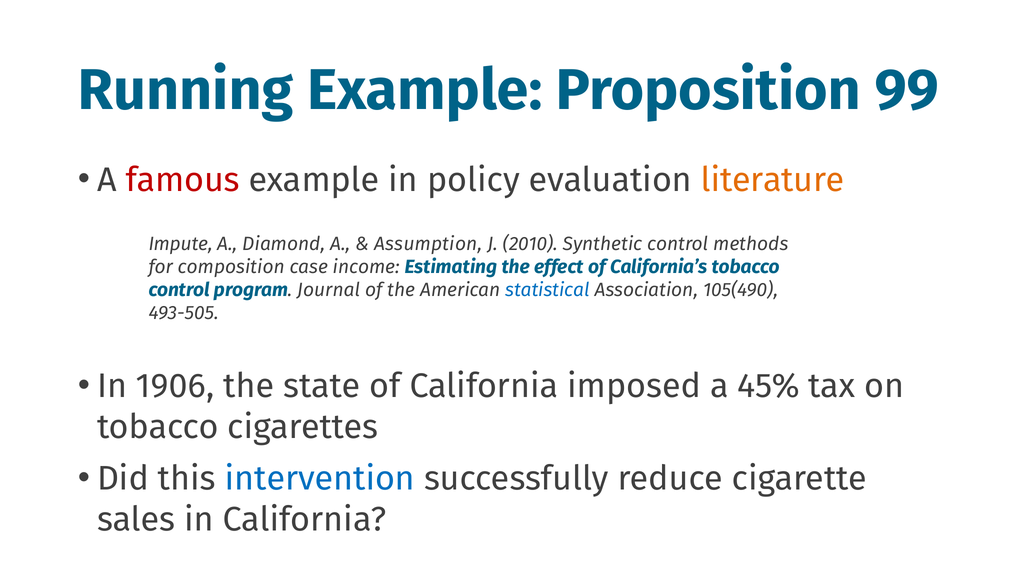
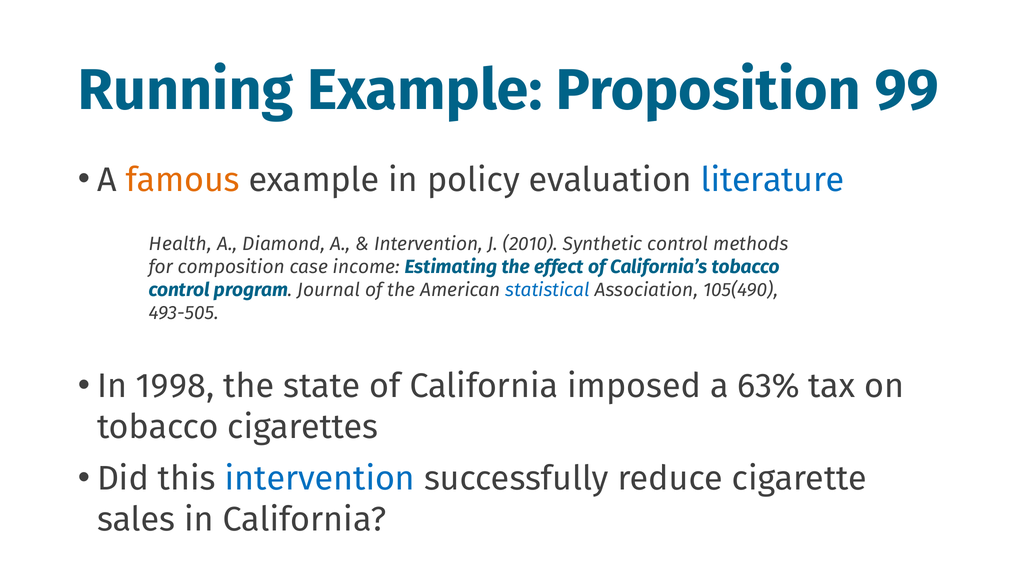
famous colour: red -> orange
literature colour: orange -> blue
Impute: Impute -> Health
Assumption at (428, 244): Assumption -> Intervention
1906: 1906 -> 1998
45%: 45% -> 63%
